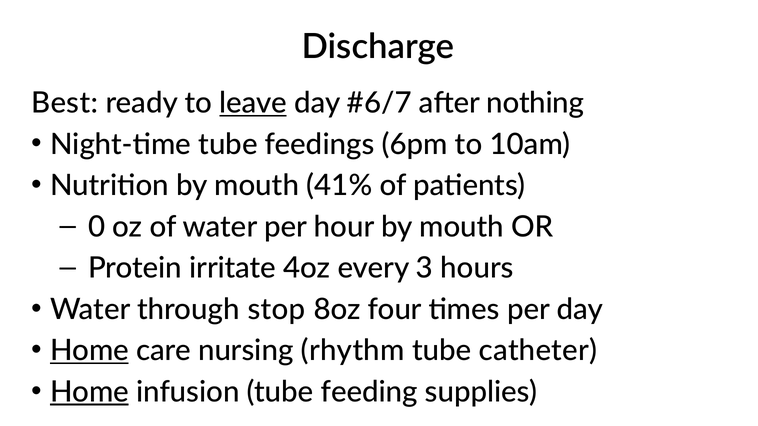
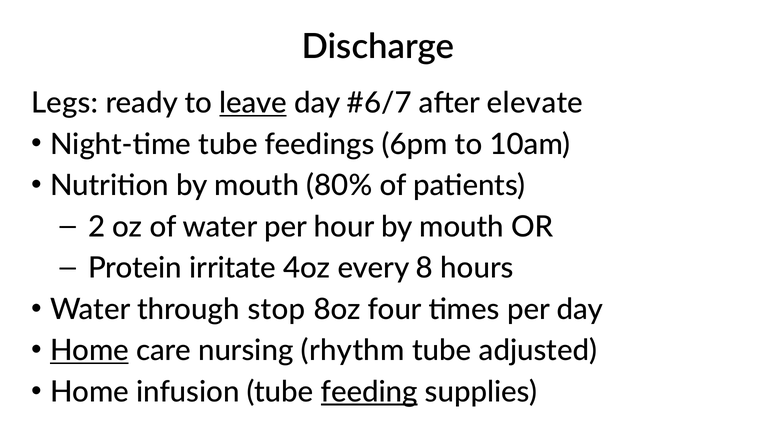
Best: Best -> Legs
nothing: nothing -> elevate
41%: 41% -> 80%
0: 0 -> 2
3: 3 -> 8
catheter: catheter -> adjusted
Home at (89, 392) underline: present -> none
feeding underline: none -> present
